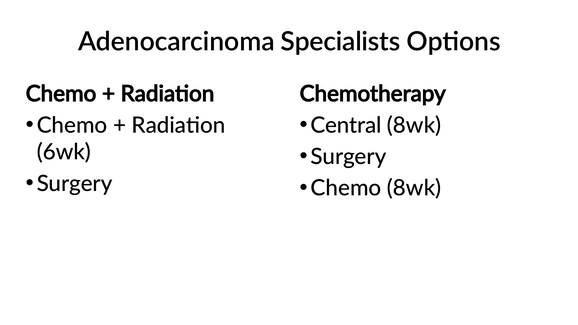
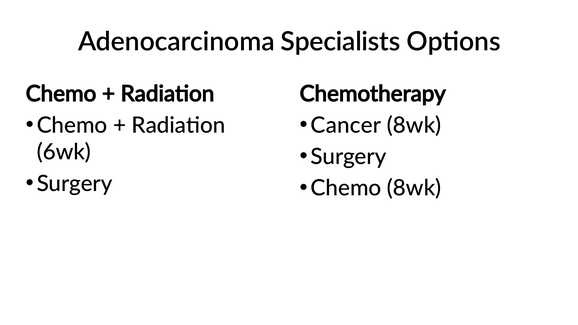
Central: Central -> Cancer
